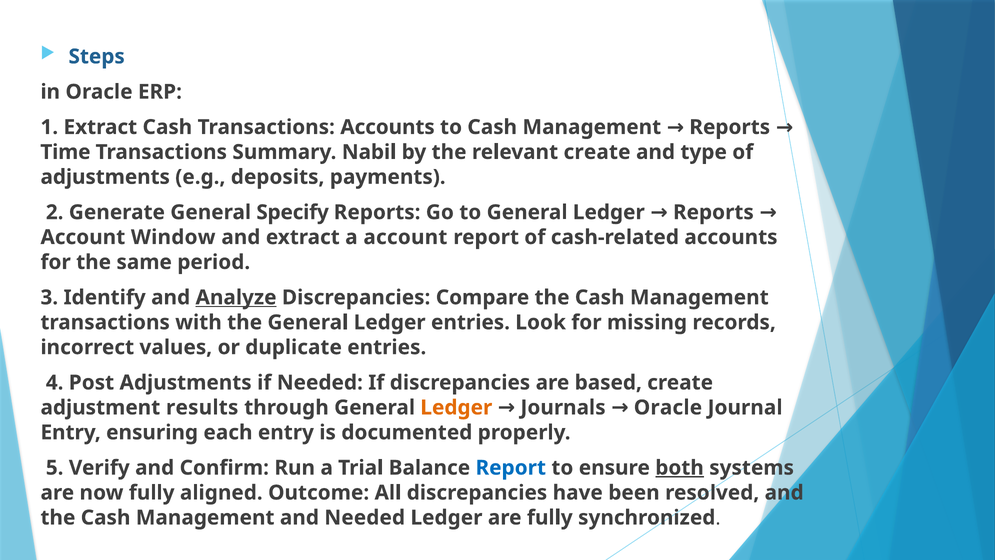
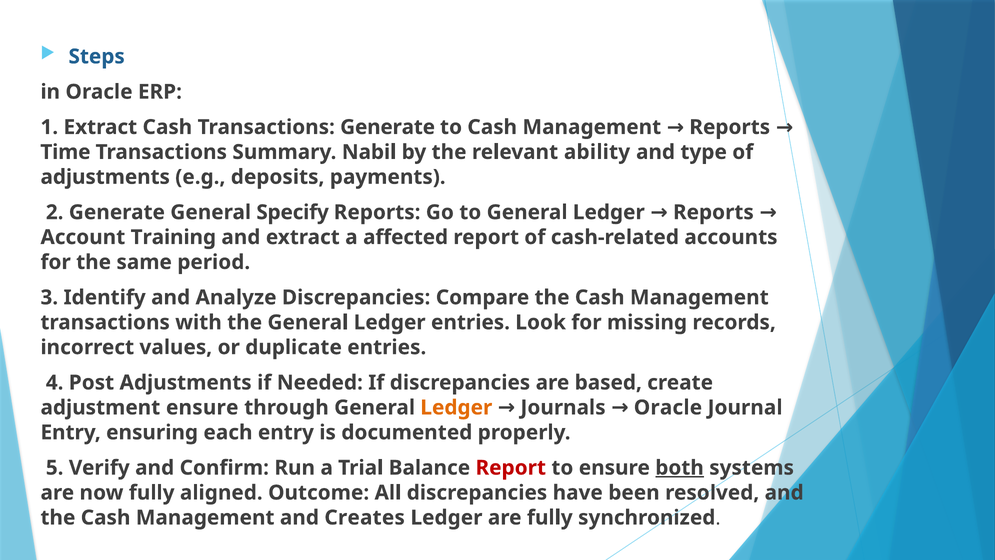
Transactions Accounts: Accounts -> Generate
relevant create: create -> ability
Window: Window -> Training
a account: account -> affected
Analyze underline: present -> none
adjustment results: results -> ensure
Report at (511, 468) colour: blue -> red
and Needed: Needed -> Creates
